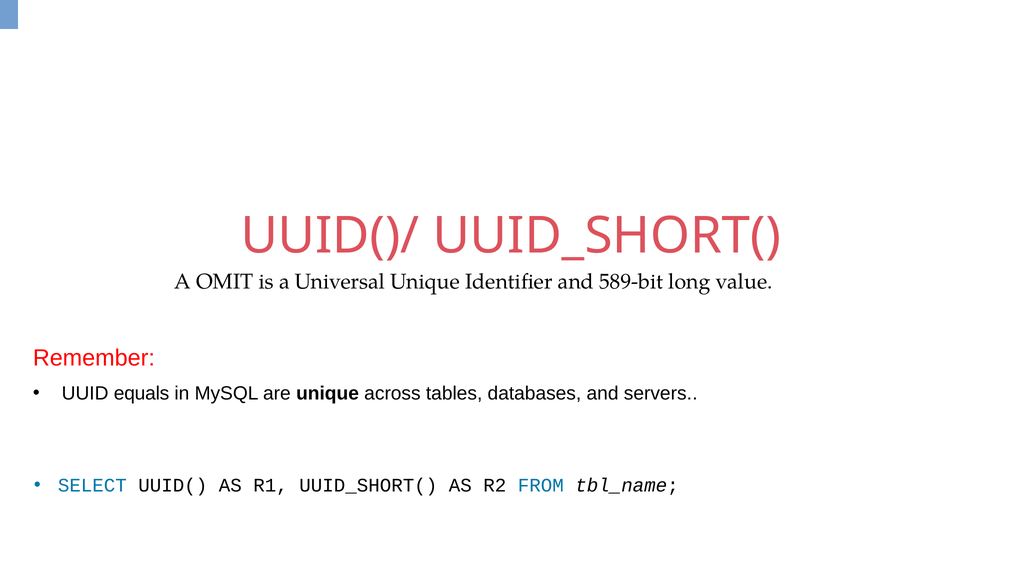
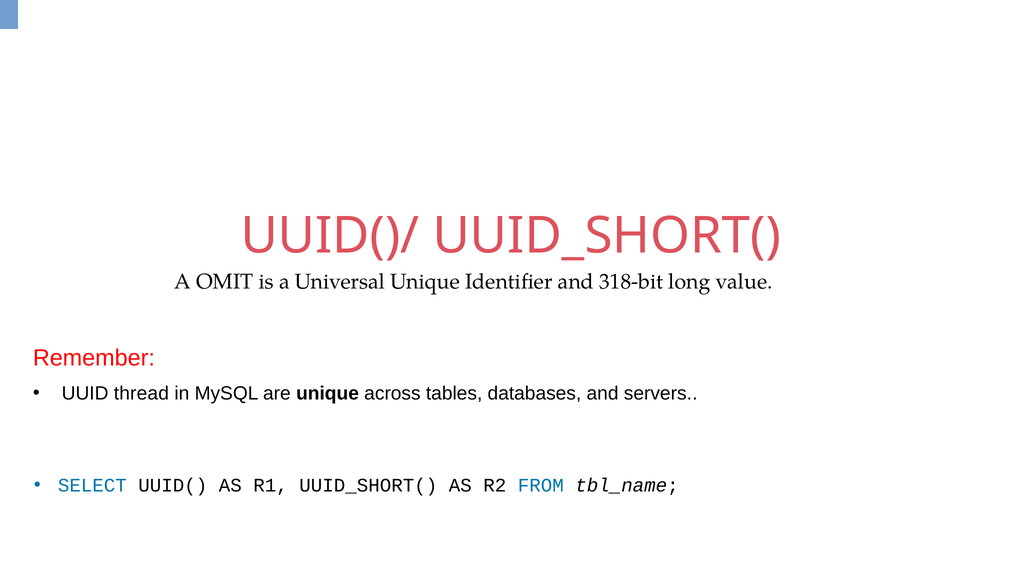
589-bit: 589-bit -> 318-bit
equals: equals -> thread
